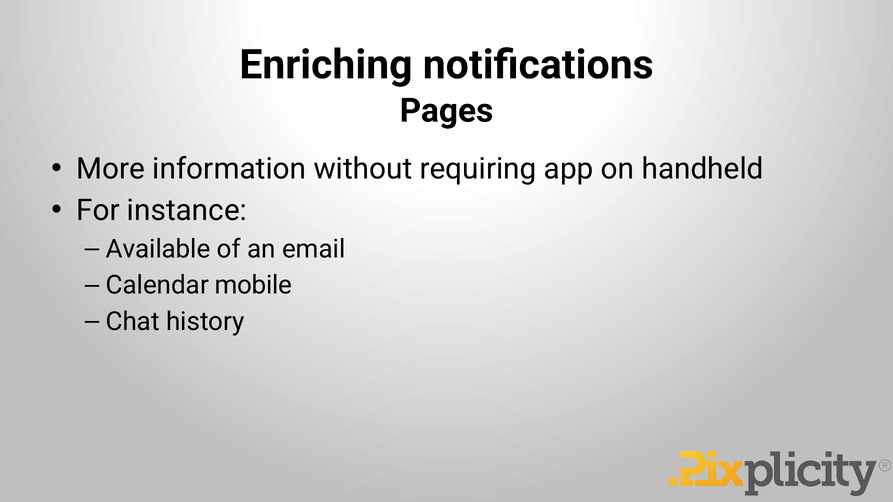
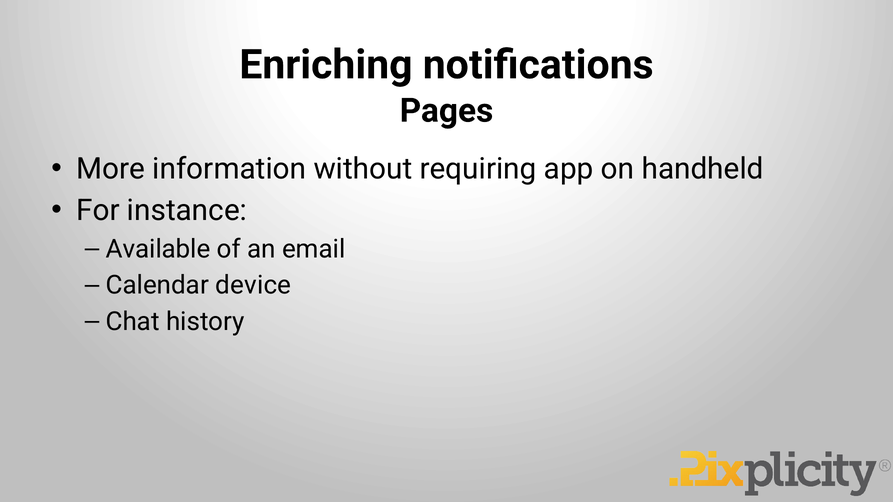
mobile: mobile -> device
